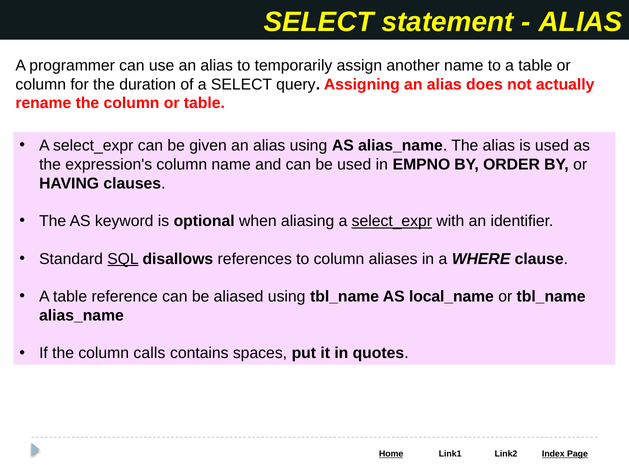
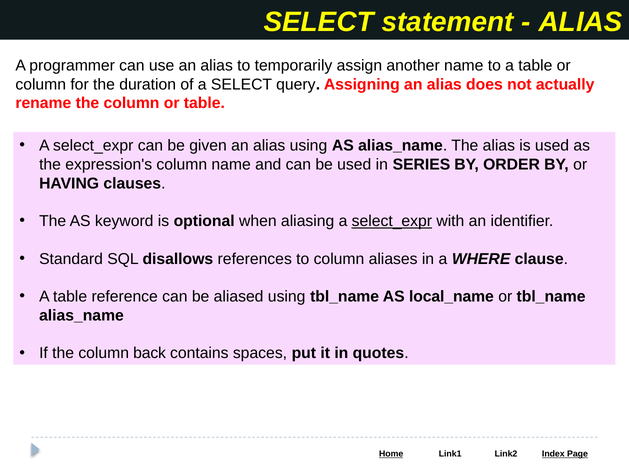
EMPNO: EMPNO -> SERIES
SQL underline: present -> none
calls: calls -> back
